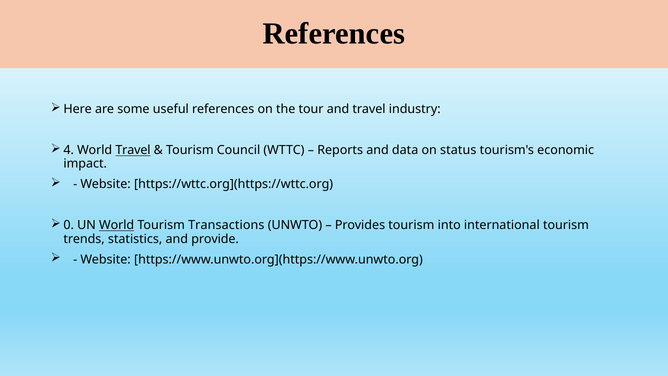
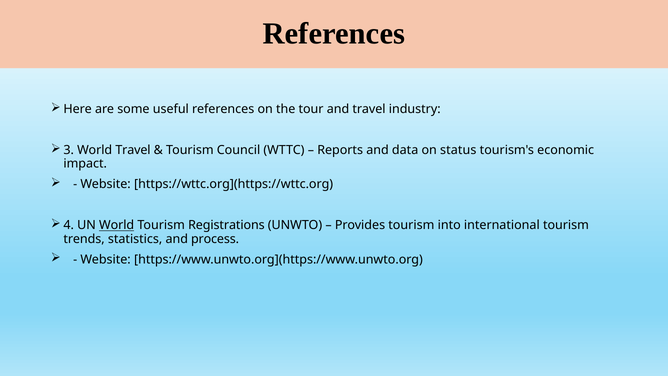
4: 4 -> 3
Travel at (133, 150) underline: present -> none
0: 0 -> 4
Transactions: Transactions -> Registrations
provide: provide -> process
